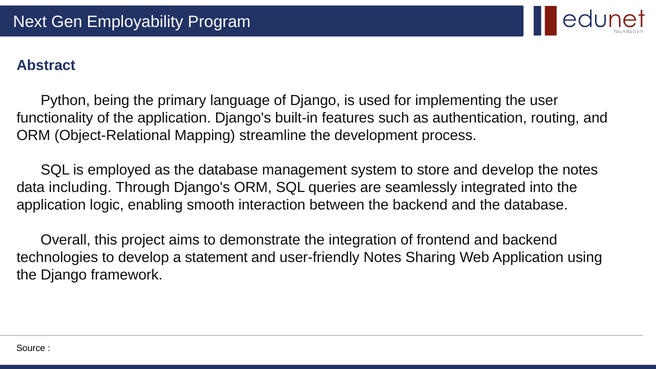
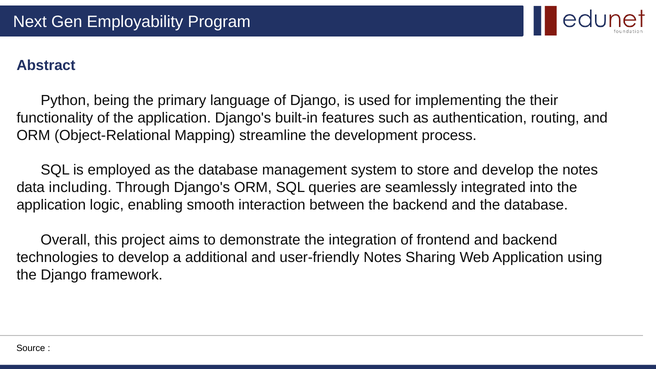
user: user -> their
statement: statement -> additional
